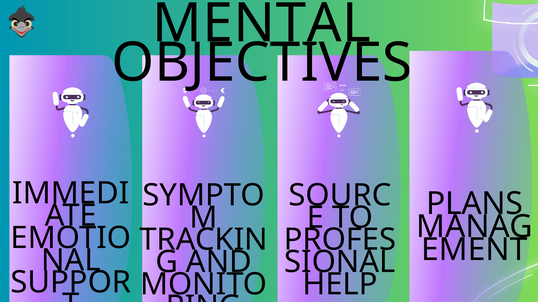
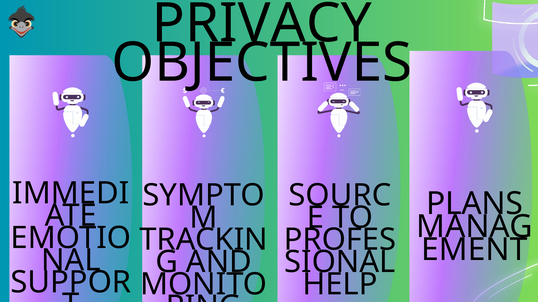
MENTAL: MENTAL -> PRIVACY
